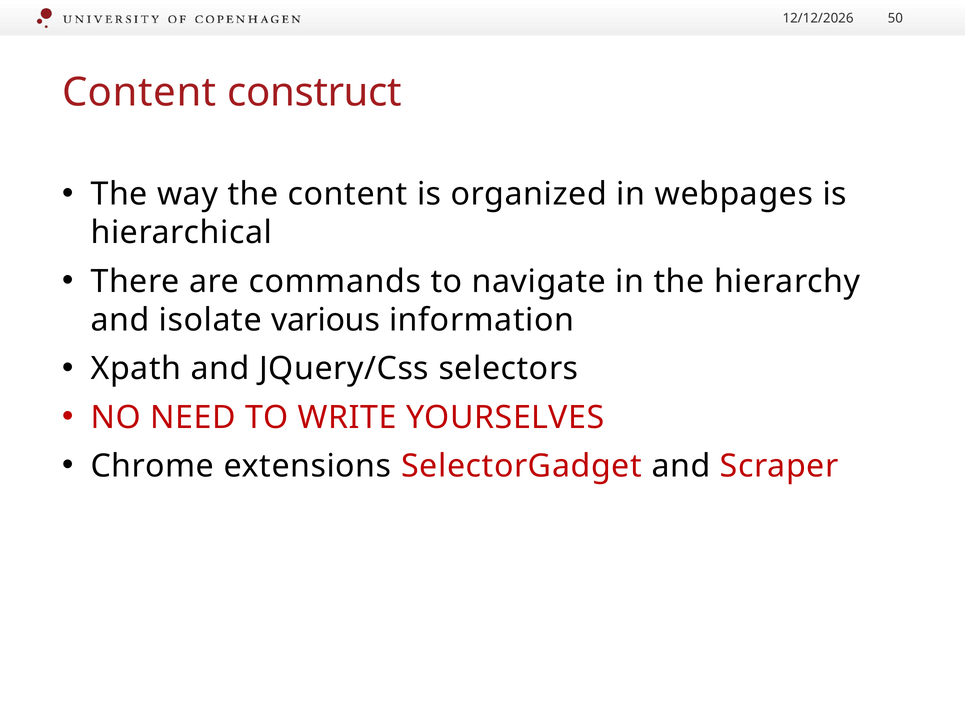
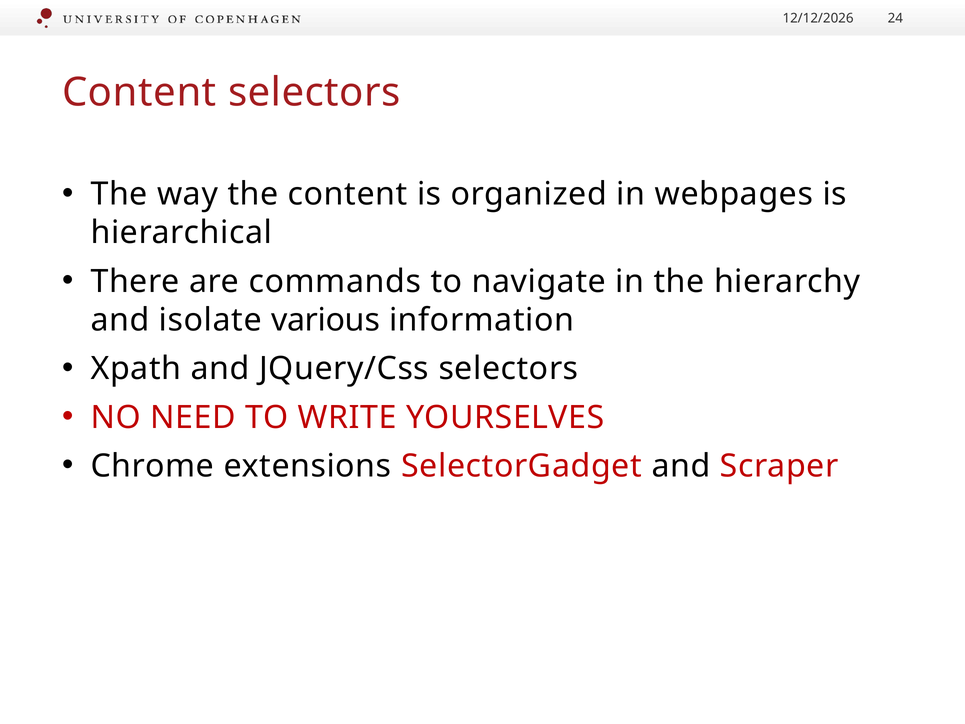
50: 50 -> 24
Content construct: construct -> selectors
